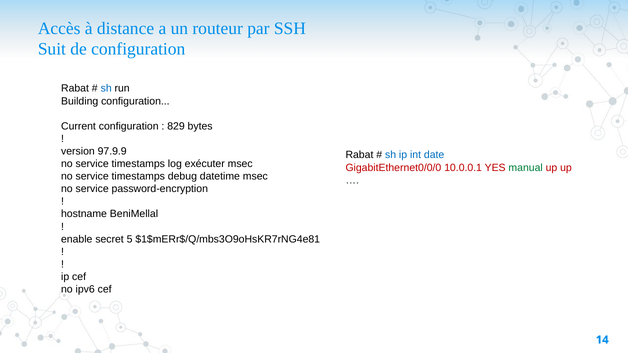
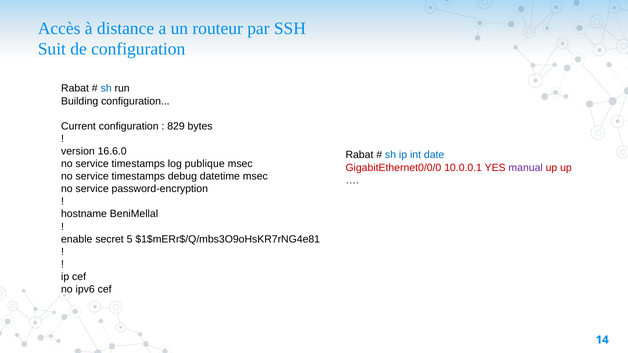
97.9.9: 97.9.9 -> 16.6.0
exécuter: exécuter -> publique
manual colour: green -> purple
